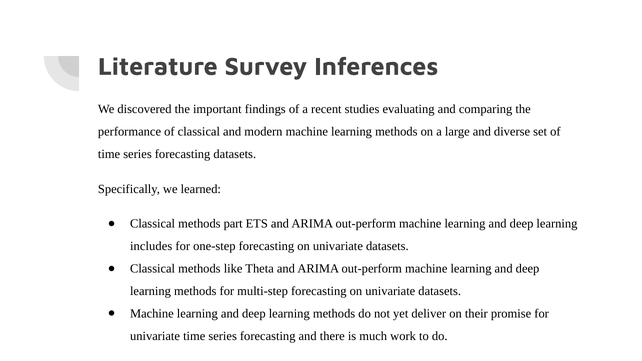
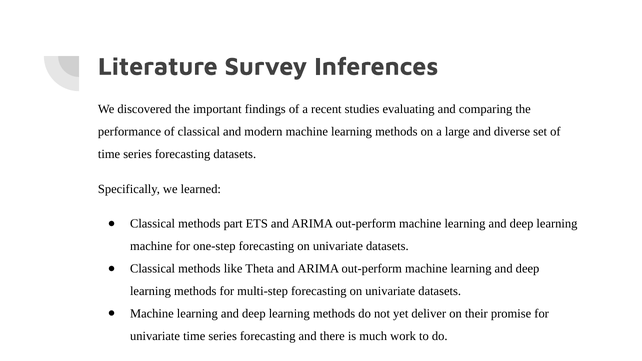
includes at (151, 246): includes -> machine
